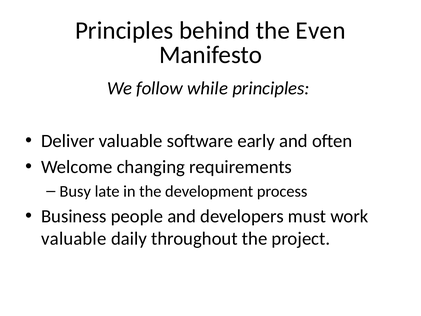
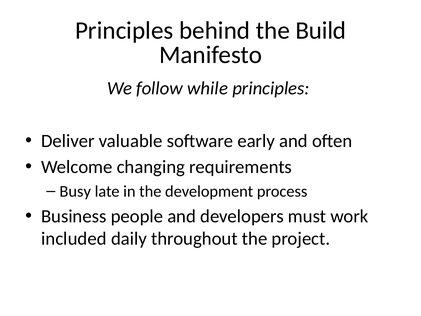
Even: Even -> Build
valuable at (74, 239): valuable -> included
